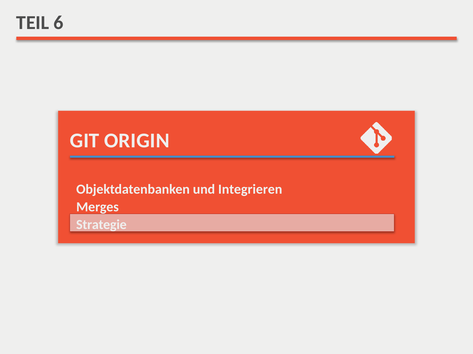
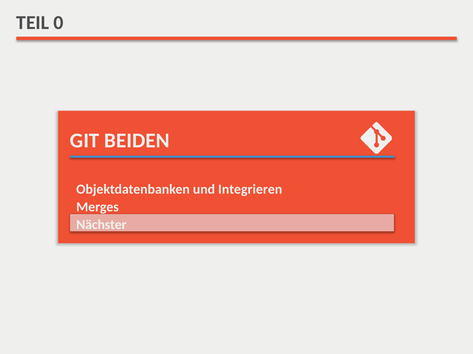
6: 6 -> 0
ORIGIN: ORIGIN -> BEIDEN
Strategie: Strategie -> Nächster
